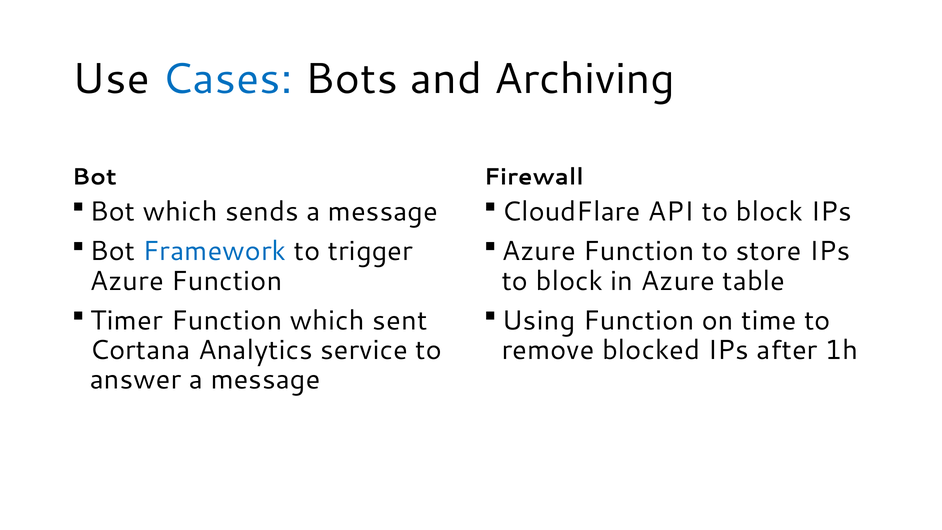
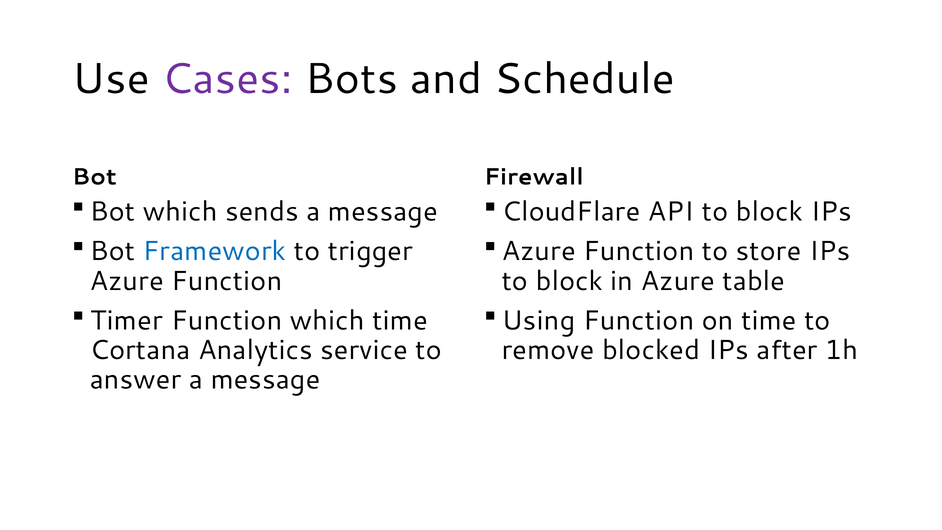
Cases colour: blue -> purple
Archiving: Archiving -> Schedule
which sent: sent -> time
